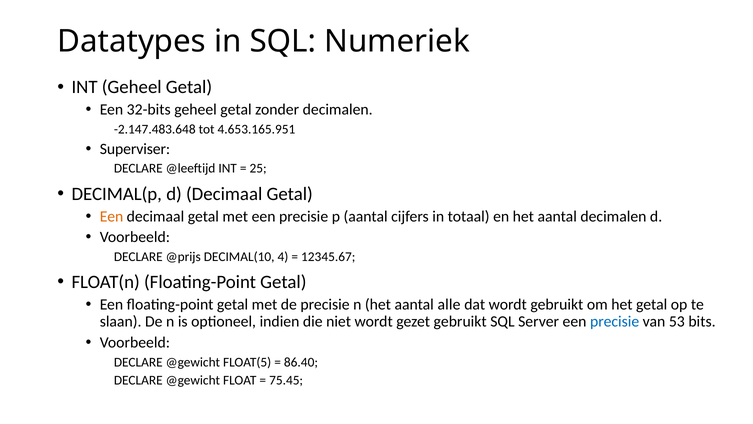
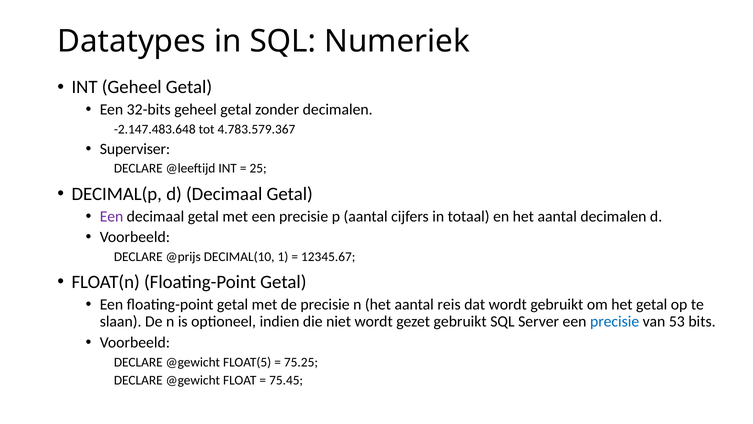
4.653.165.951: 4.653.165.951 -> 4.783.579.367
Een at (112, 216) colour: orange -> purple
4: 4 -> 1
alle: alle -> reis
86.40: 86.40 -> 75.25
